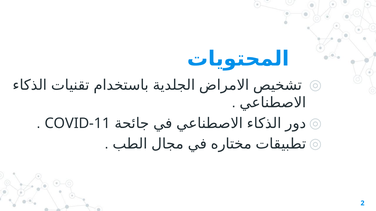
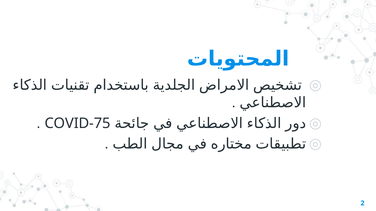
COVID-11: COVID-11 -> COVID-75
